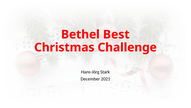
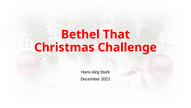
Best: Best -> That
